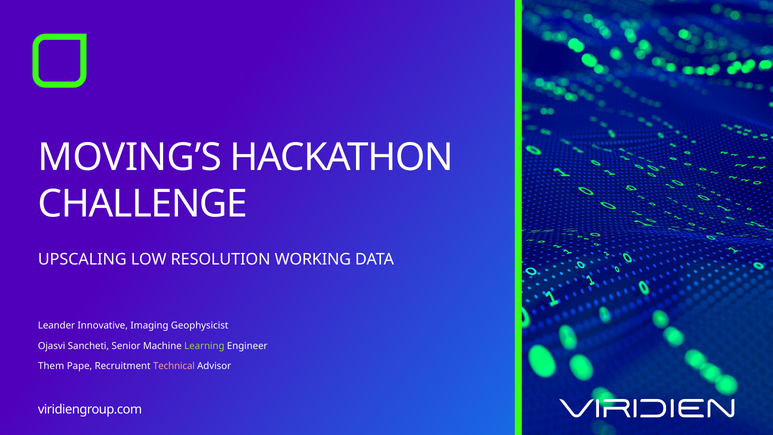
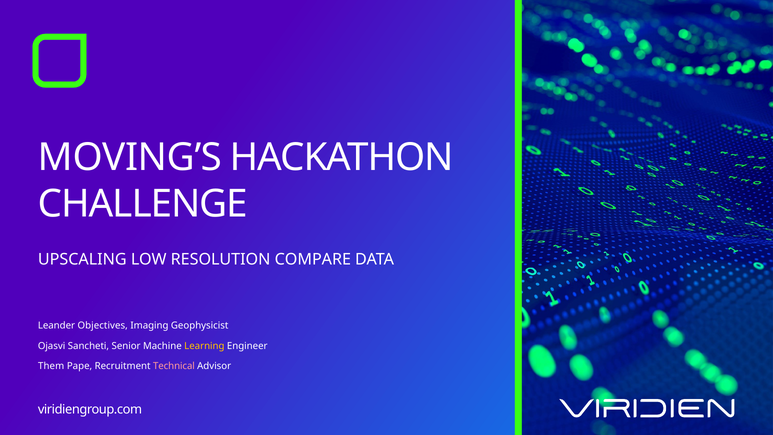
WORKING: WORKING -> COMPARE
Innovative: Innovative -> Objectives
Learning colour: light green -> yellow
